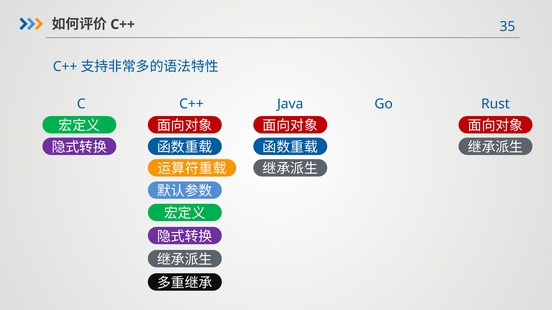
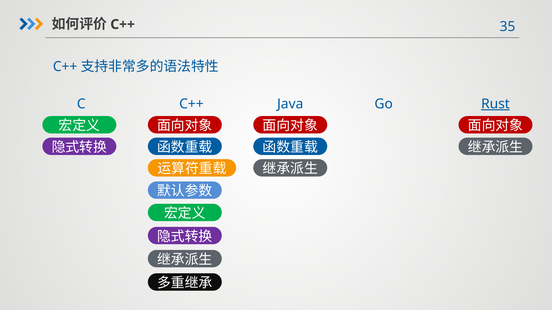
Rust underline: none -> present
